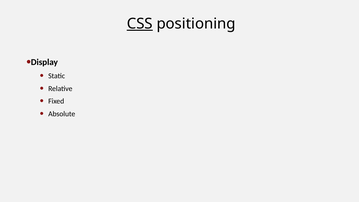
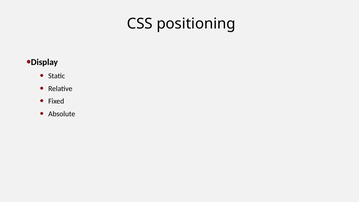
CSS underline: present -> none
